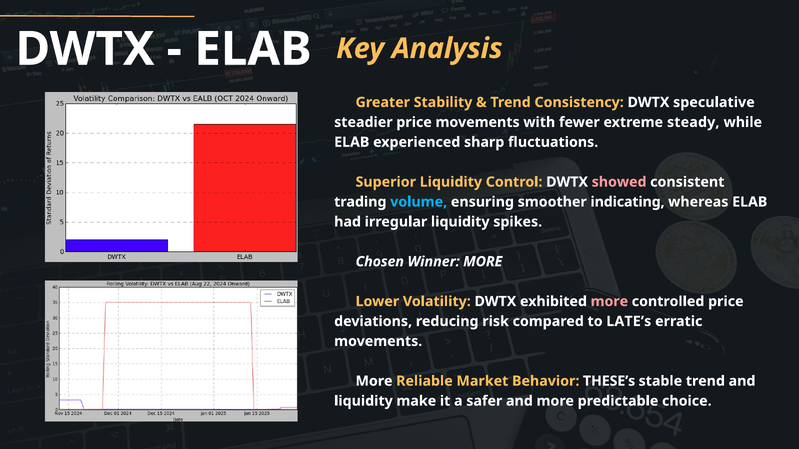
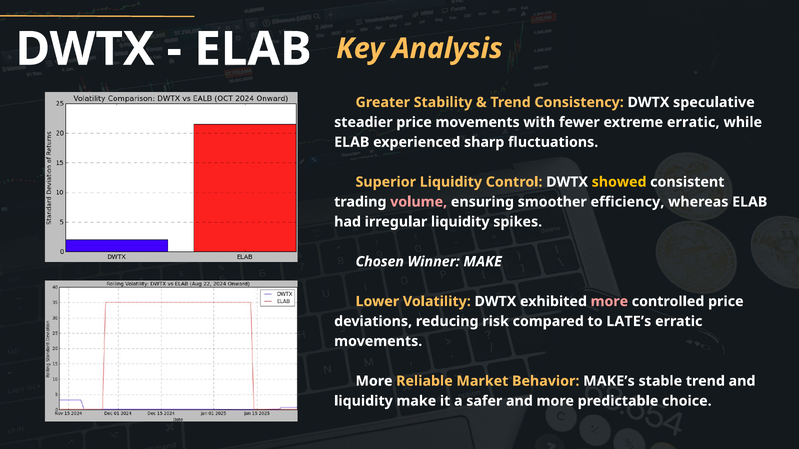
extreme steady: steady -> erratic
showed colour: pink -> yellow
volume colour: light blue -> pink
indicating: indicating -> efficiency
Winner MORE: MORE -> MAKE
THESE’s: THESE’s -> MAKE’s
